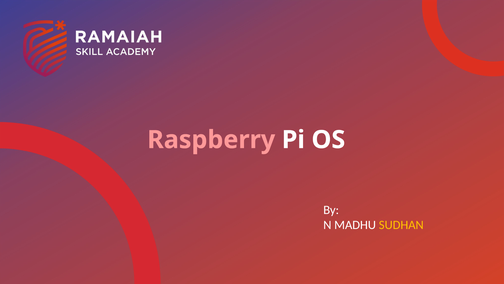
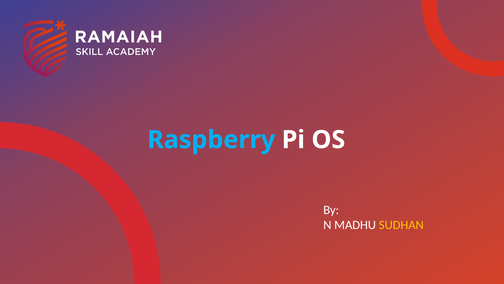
Raspberry colour: pink -> light blue
